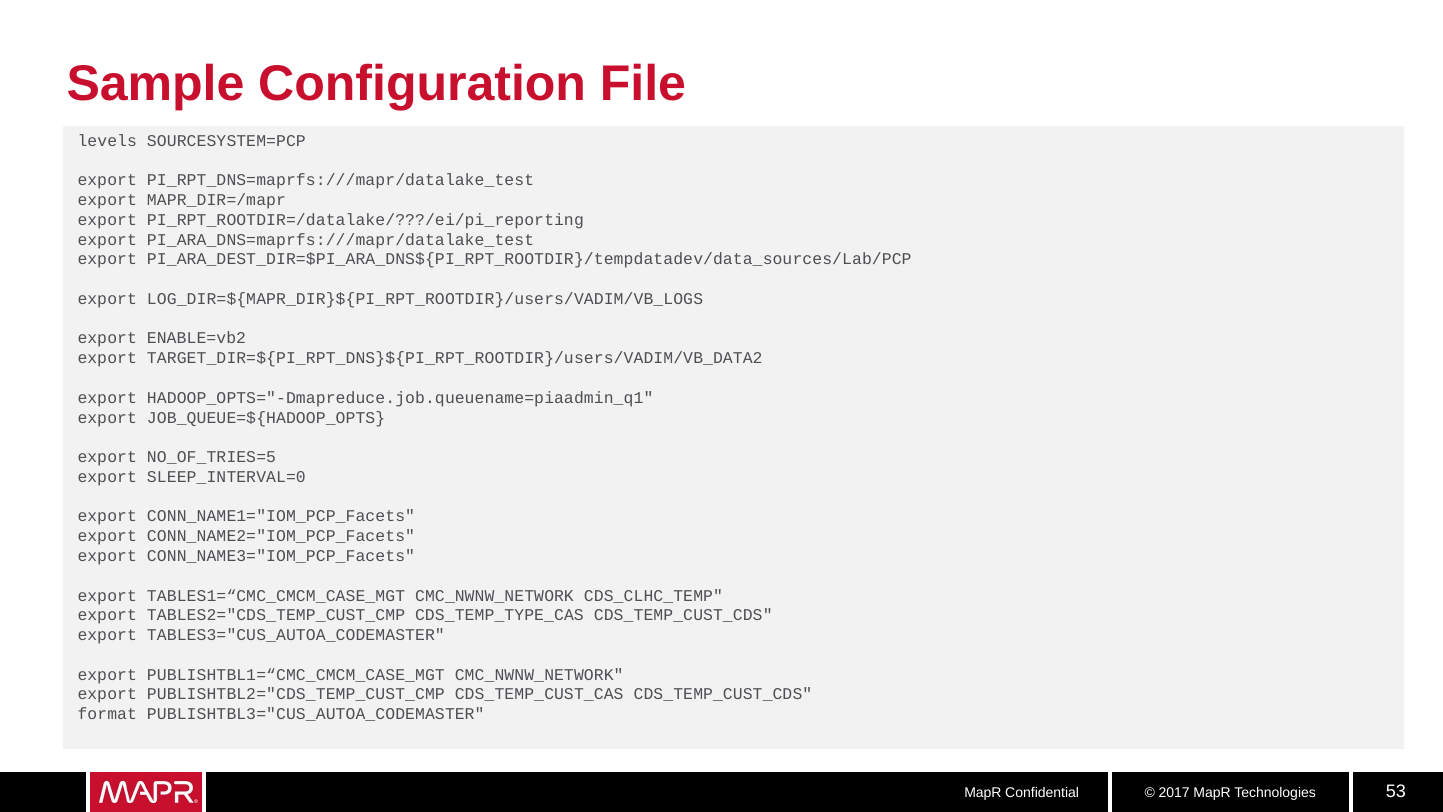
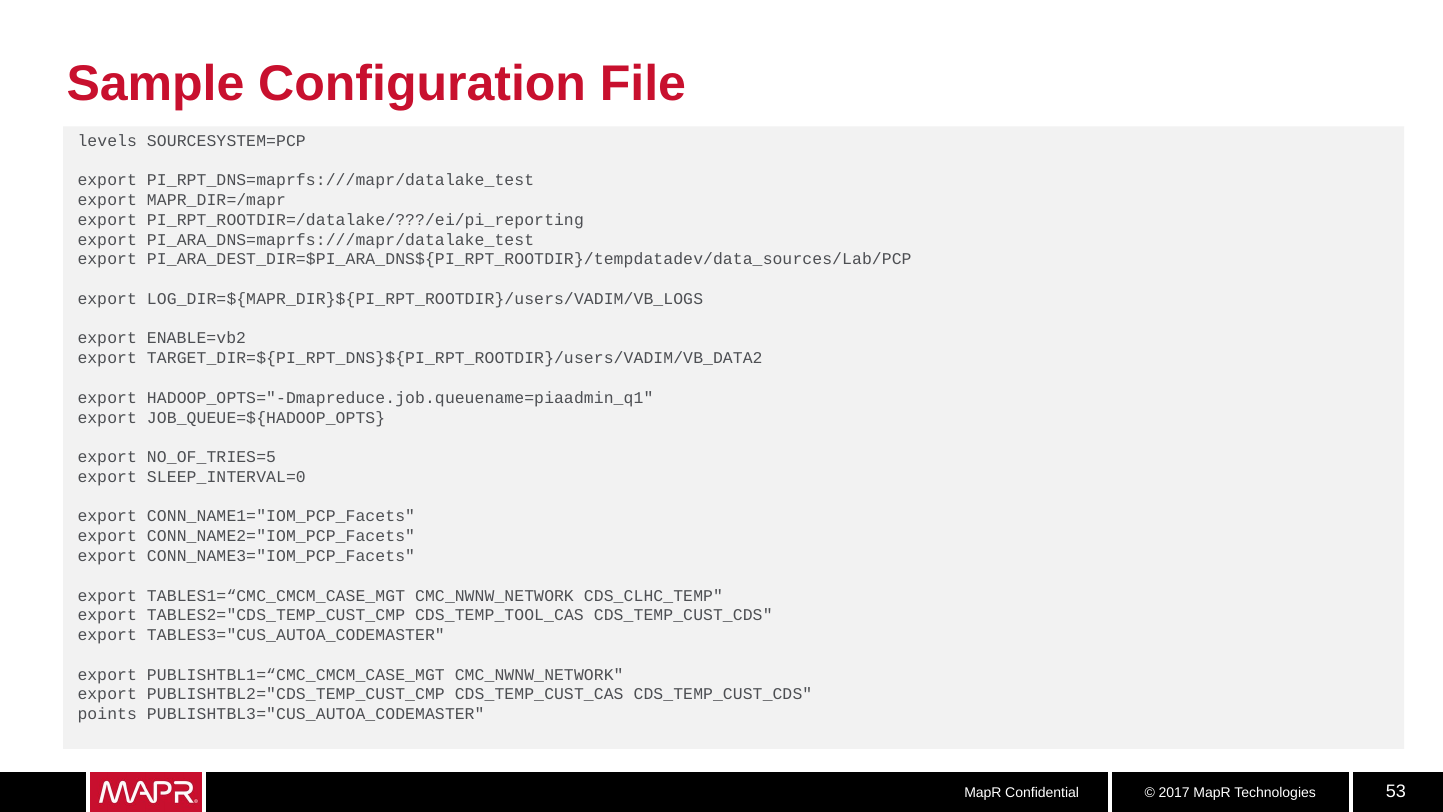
CDS_TEMP_TYPE_CAS: CDS_TEMP_TYPE_CAS -> CDS_TEMP_TOOL_CAS
format: format -> points
